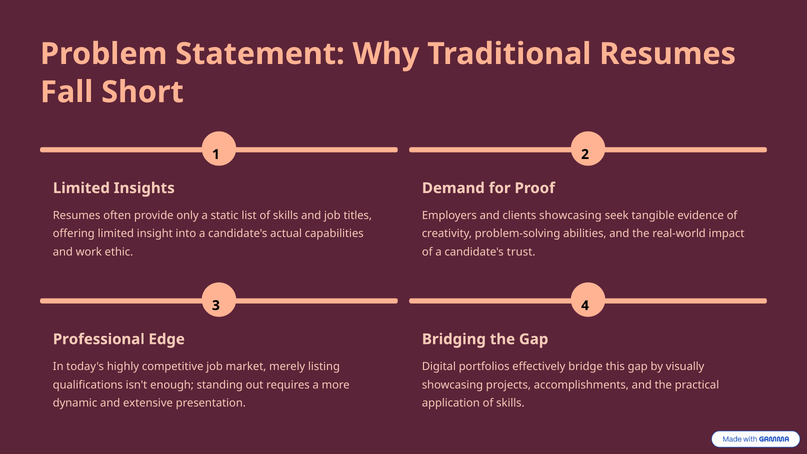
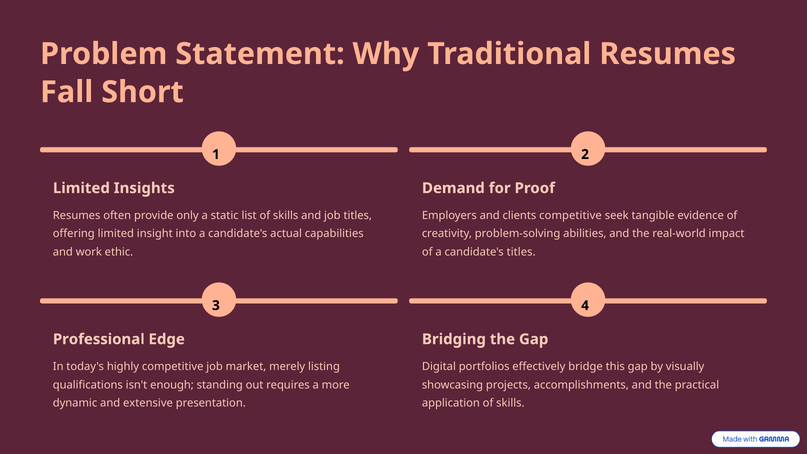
clients showcasing: showcasing -> competitive
candidate's trust: trust -> titles
